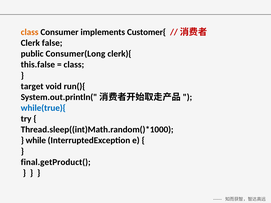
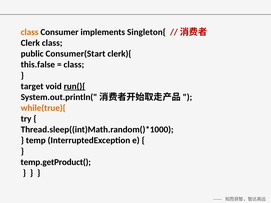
Customer{: Customer{ -> Singleton{
Clerk false: false -> class
Consumer(Long: Consumer(Long -> Consumer(Start
run(){ underline: none -> present
while(true){ colour: blue -> orange
while: while -> temp
final.getProduct(: final.getProduct( -> temp.getProduct(
